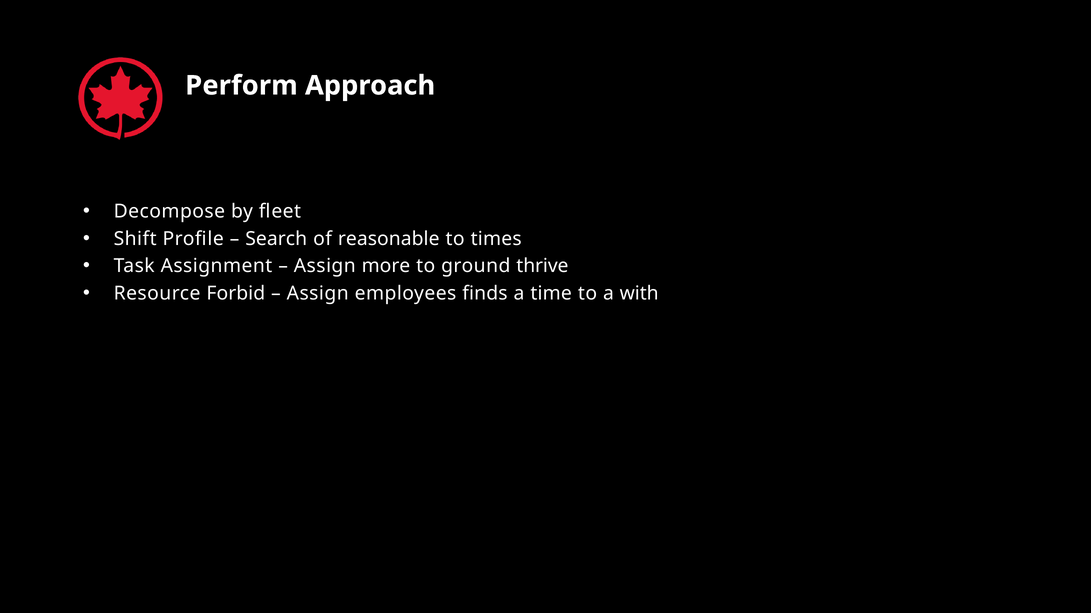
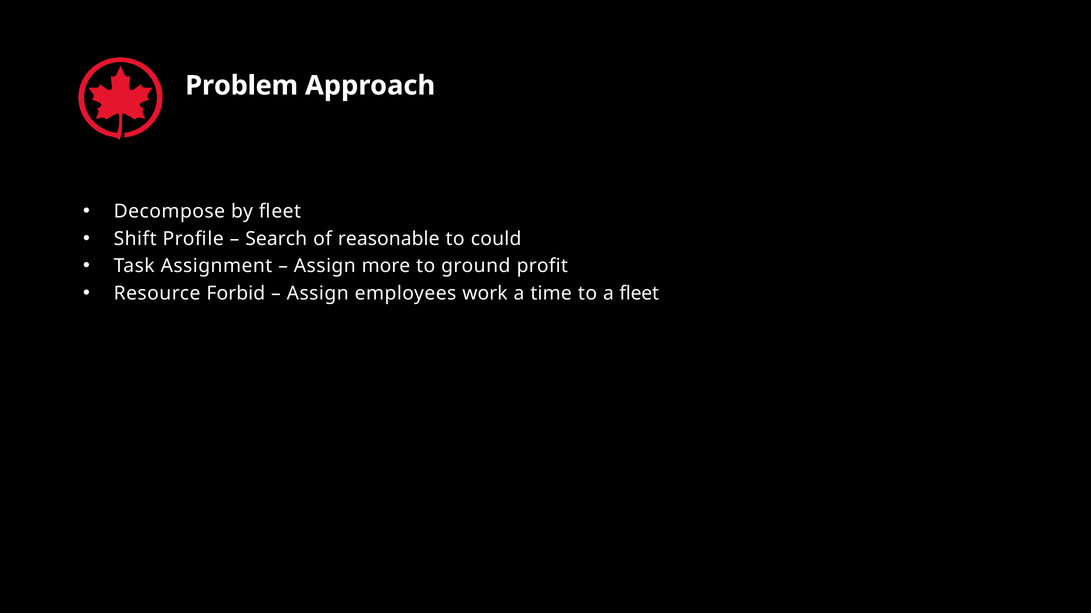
Perform: Perform -> Problem
times: times -> could
thrive: thrive -> profit
finds: finds -> work
a with: with -> fleet
